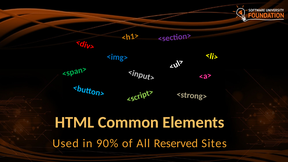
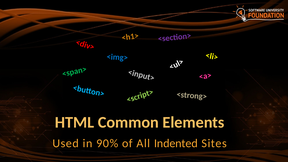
Reserved: Reserved -> Indented
